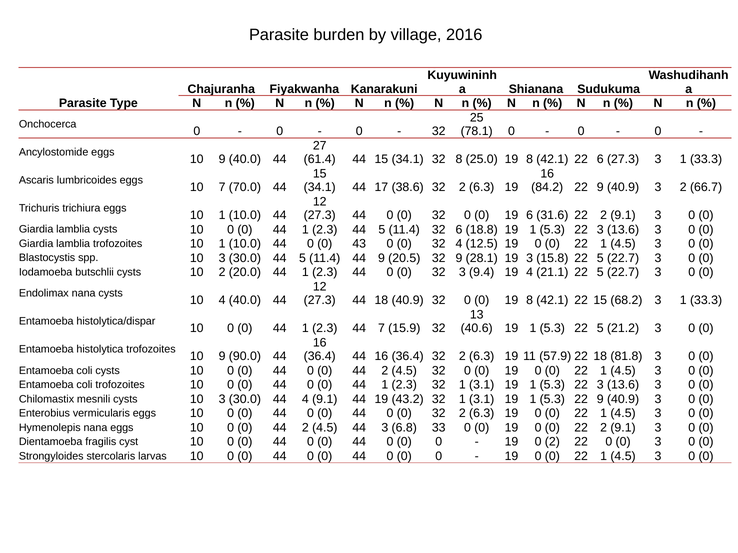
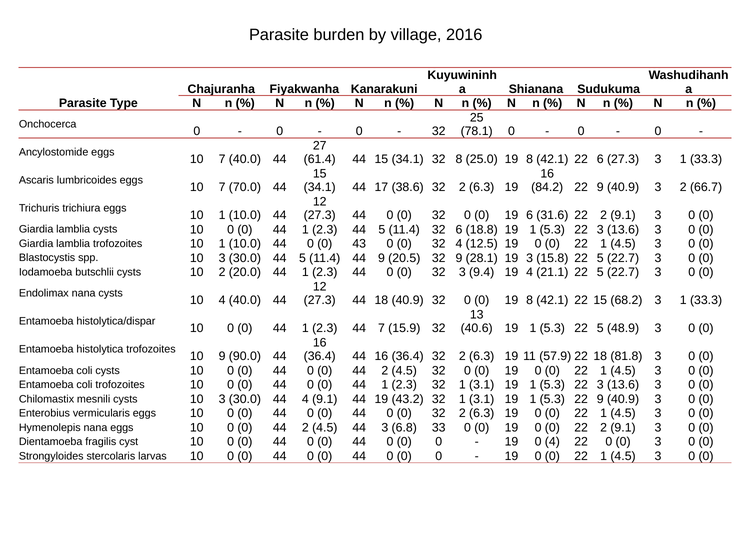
9 at (222, 159): 9 -> 7
21.2: 21.2 -> 48.9
0 2: 2 -> 4
